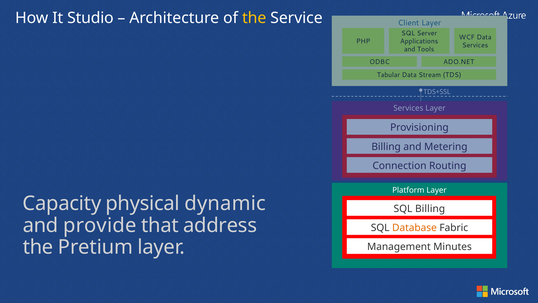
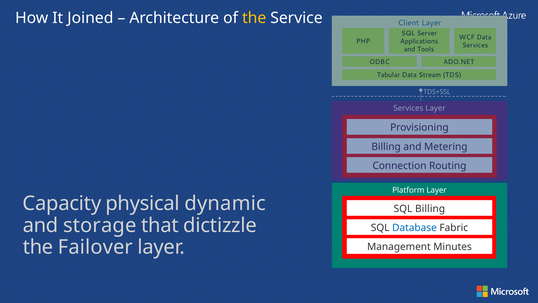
Studio: Studio -> Joined
provide: provide -> storage
address: address -> dictizzle
Database colour: orange -> blue
Pretium: Pretium -> Failover
